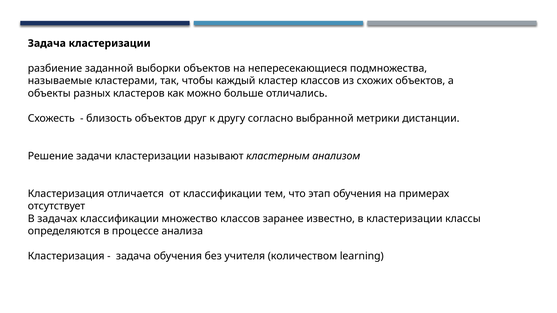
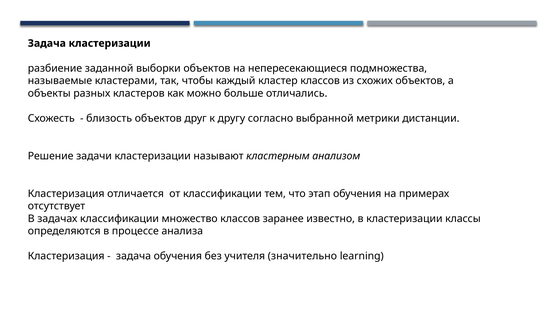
количеством: количеством -> значительно
